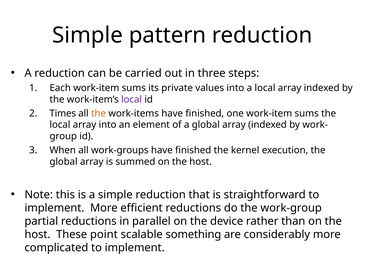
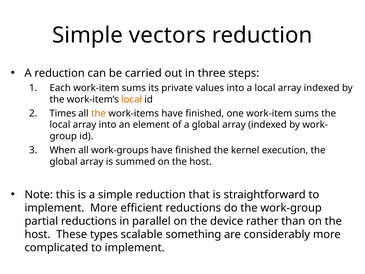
pattern: pattern -> vectors
local at (132, 99) colour: purple -> orange
point: point -> types
